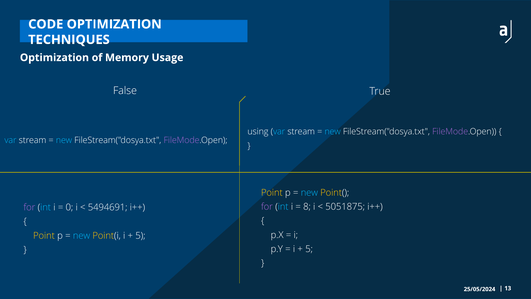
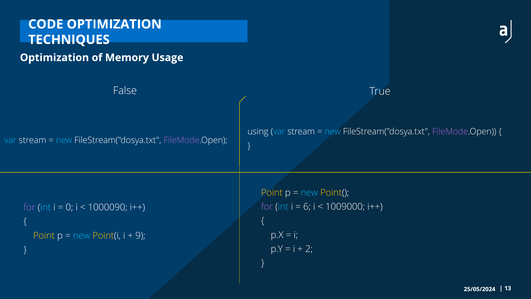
8: 8 -> 6
5051875: 5051875 -> 1009000
5494691: 5494691 -> 1000090
5 at (140, 235): 5 -> 9
5 at (309, 249): 5 -> 2
